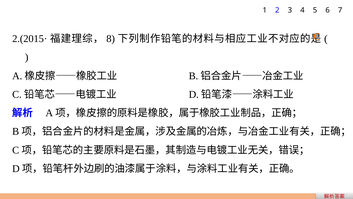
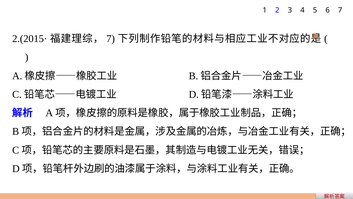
8 at (111, 39): 8 -> 7
